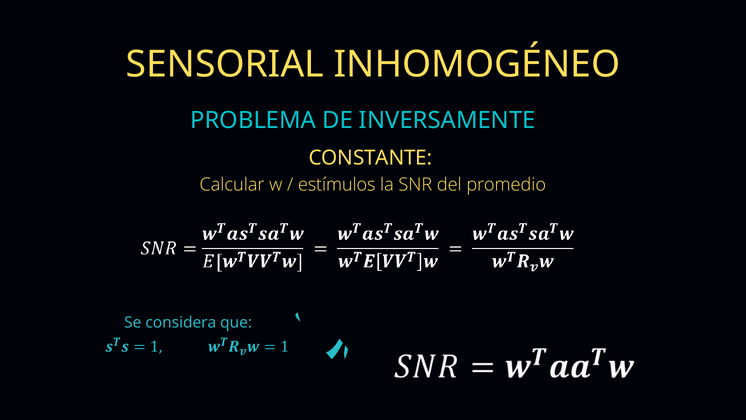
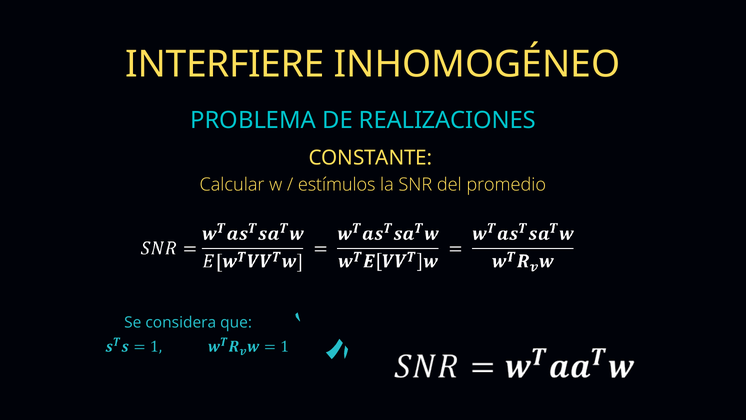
SENSORIAL: SENSORIAL -> INTERFIERE
INVERSAMENTE: INVERSAMENTE -> REALIZACIONES
